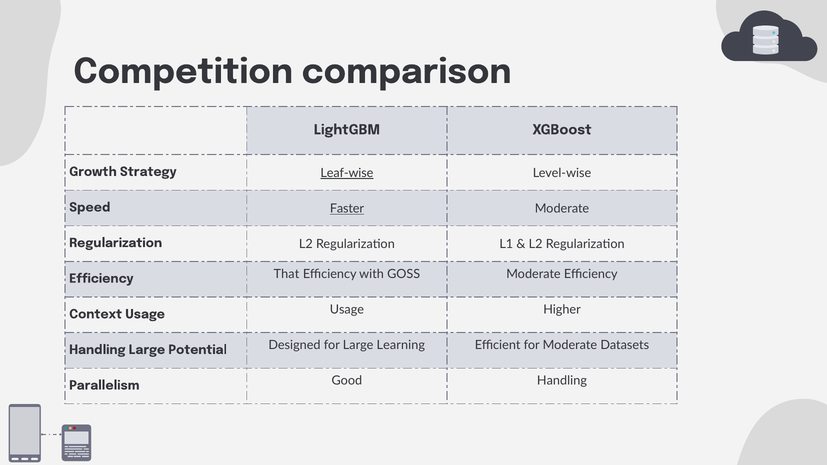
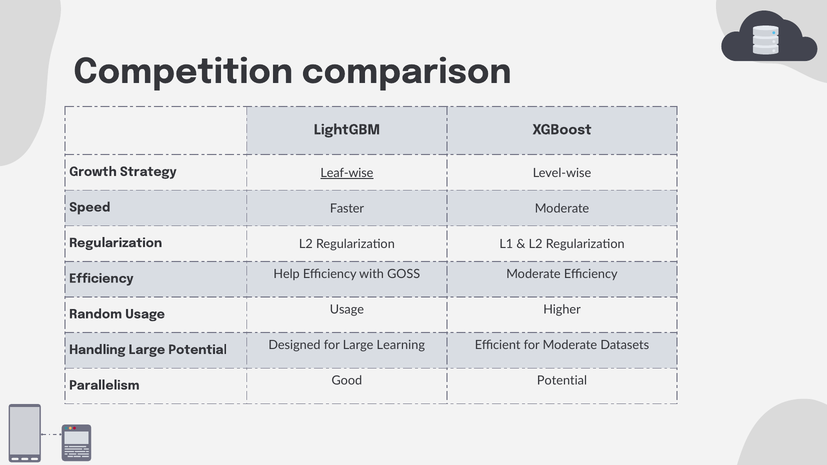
Faster underline: present -> none
That: That -> Help
Context: Context -> Random
Good Handling: Handling -> Potential
